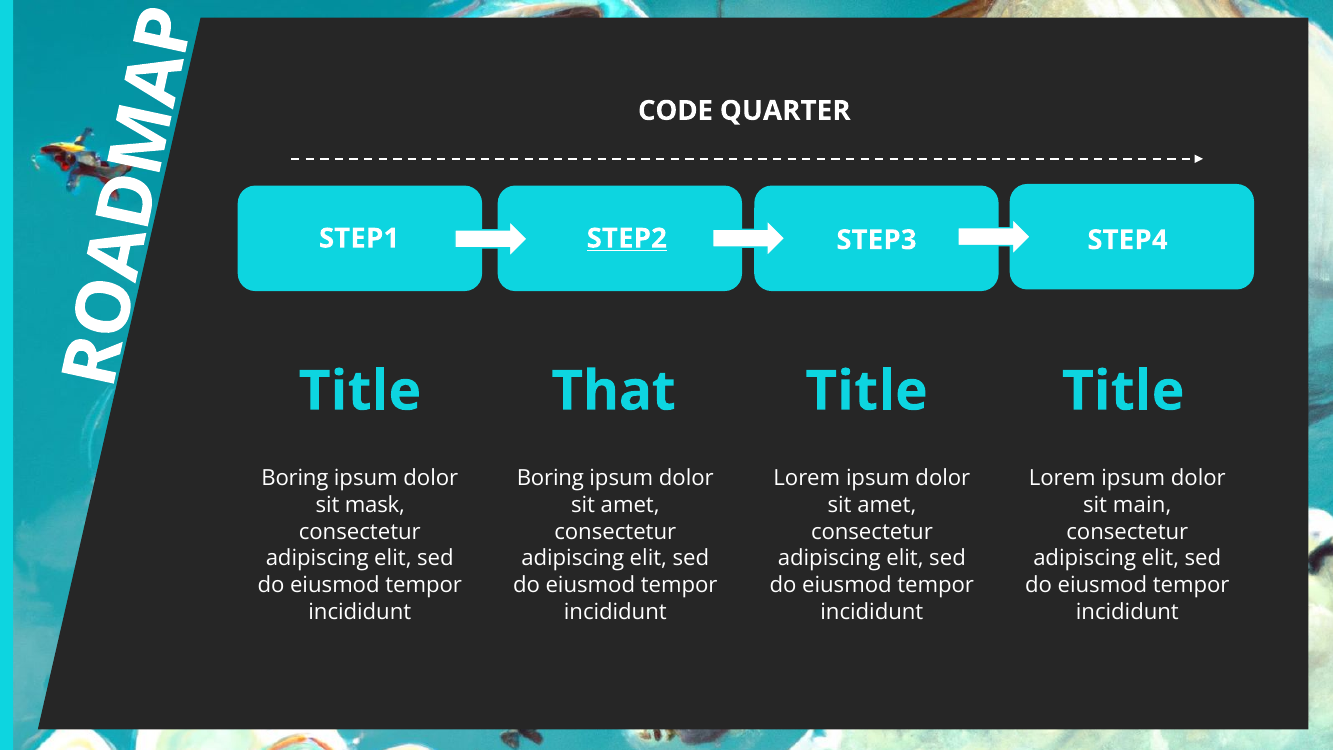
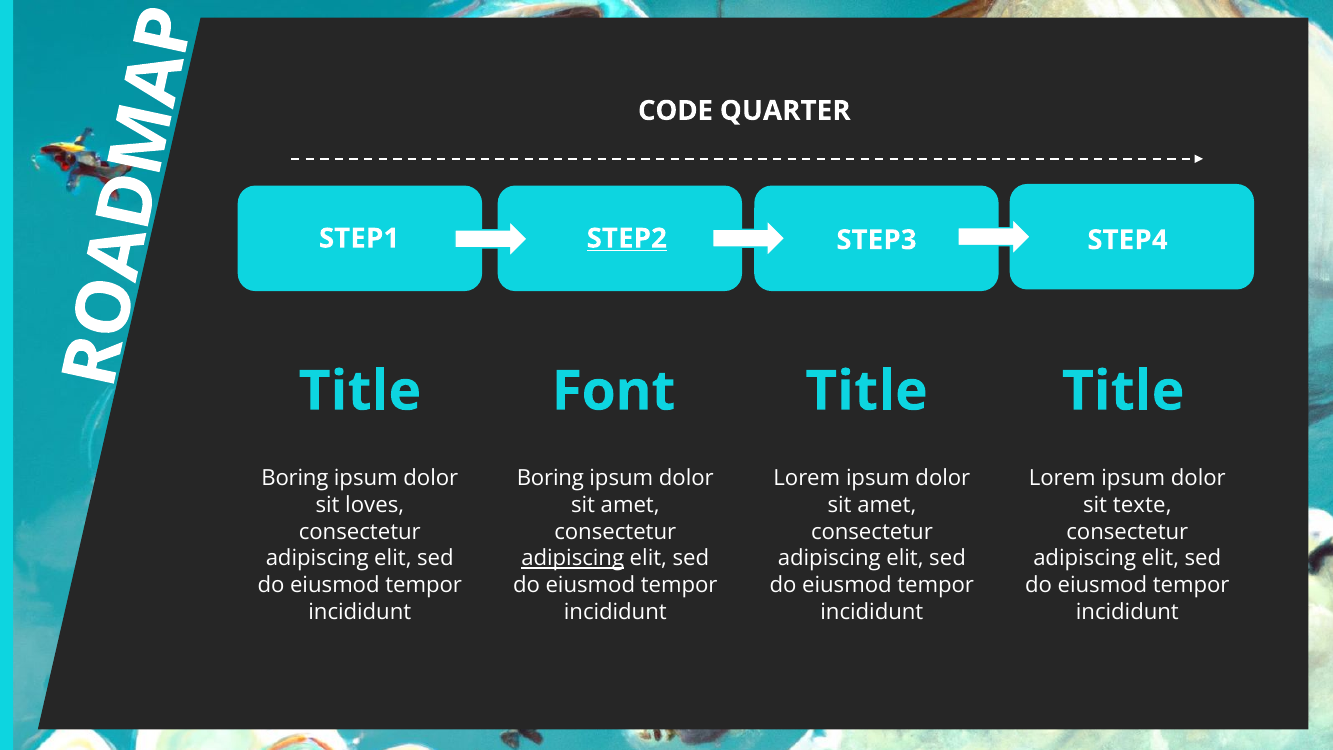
That: That -> Font
mask: mask -> loves
main: main -> texte
adipiscing at (573, 558) underline: none -> present
